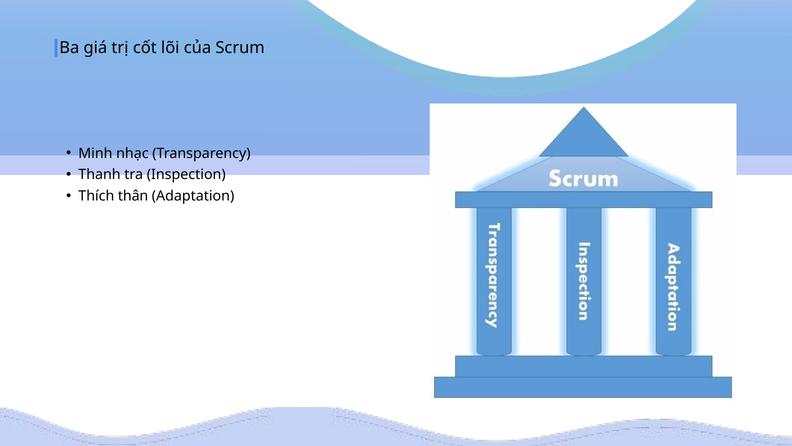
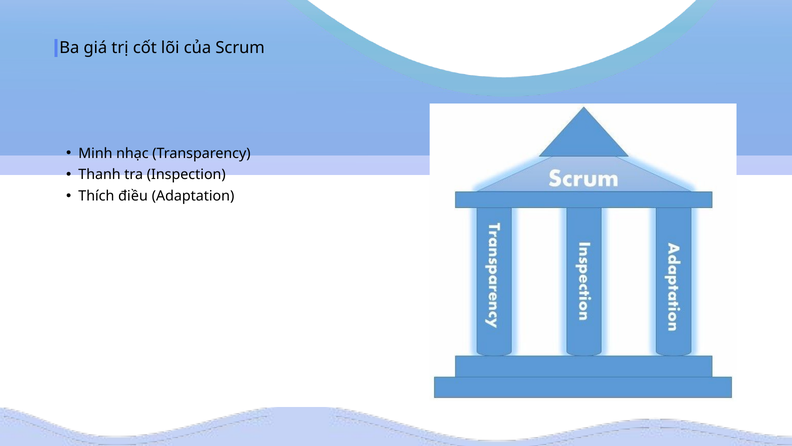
thân: thân -> điều
